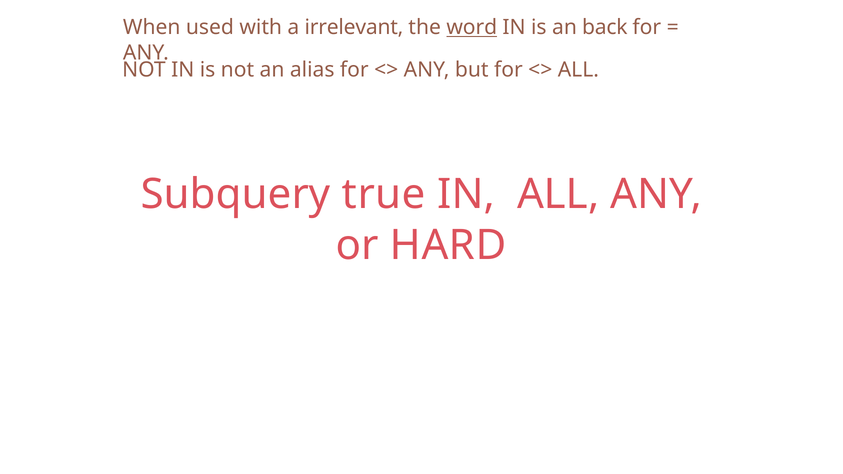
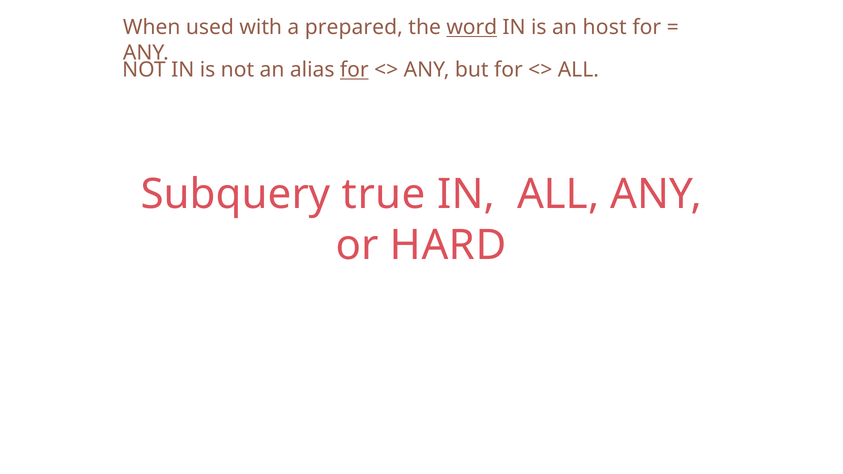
irrelevant: irrelevant -> prepared
back: back -> host
for at (354, 70) underline: none -> present
